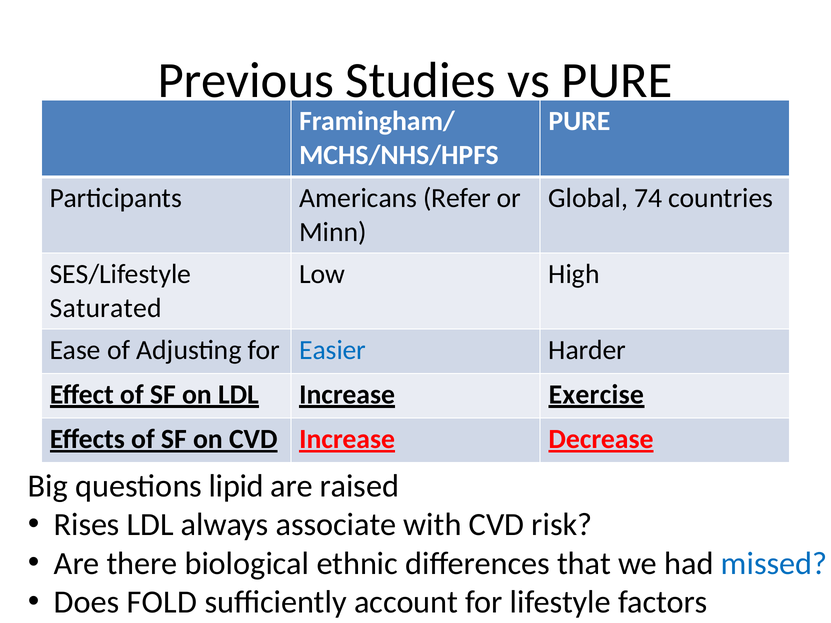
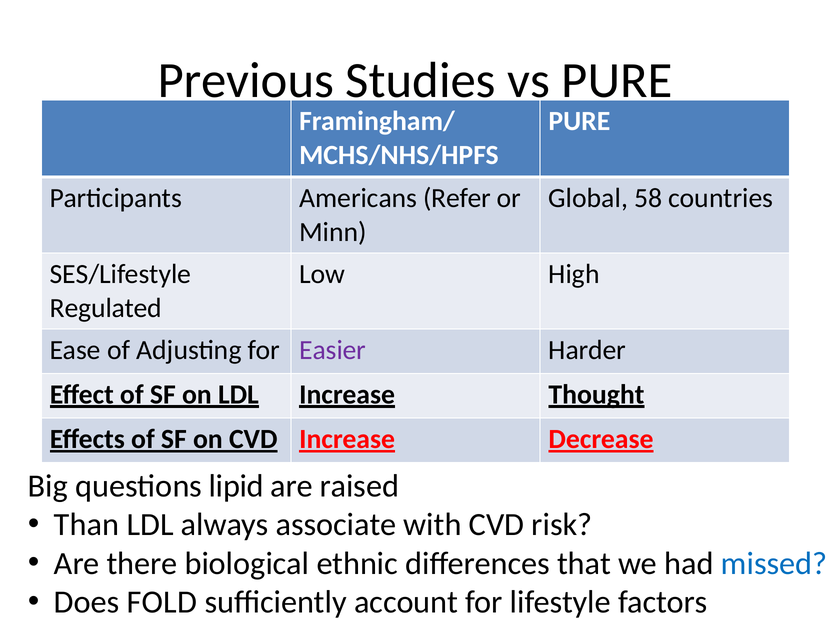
74: 74 -> 58
Saturated: Saturated -> Regulated
Easier colour: blue -> purple
Exercise: Exercise -> Thought
Rises: Rises -> Than
